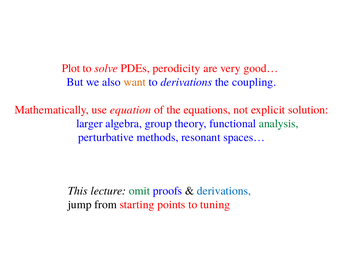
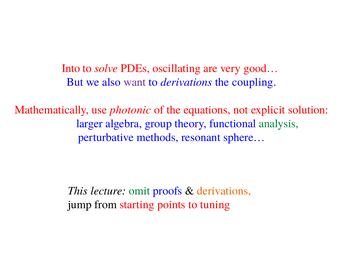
Plot: Plot -> Into
perodicity: perodicity -> oscillating
want colour: orange -> purple
equation: equation -> photonic
spaces…: spaces… -> sphere…
derivations at (224, 191) colour: blue -> orange
